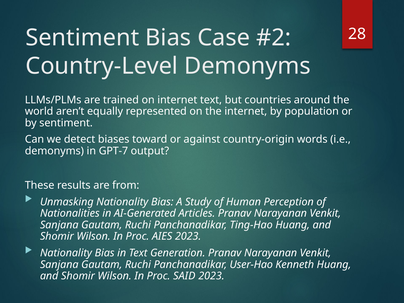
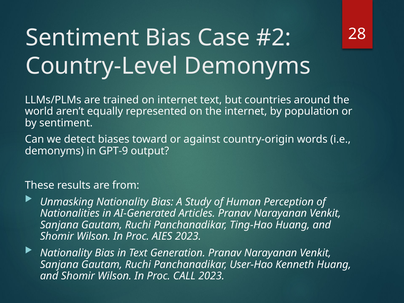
GPT-7: GPT-7 -> GPT-9
SAID: SAID -> CALL
